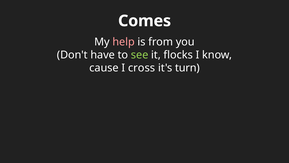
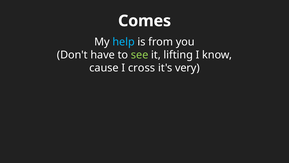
help colour: pink -> light blue
flocks: flocks -> lifting
turn: turn -> very
